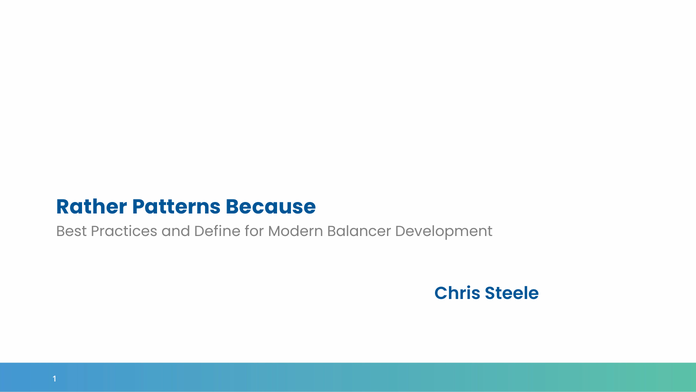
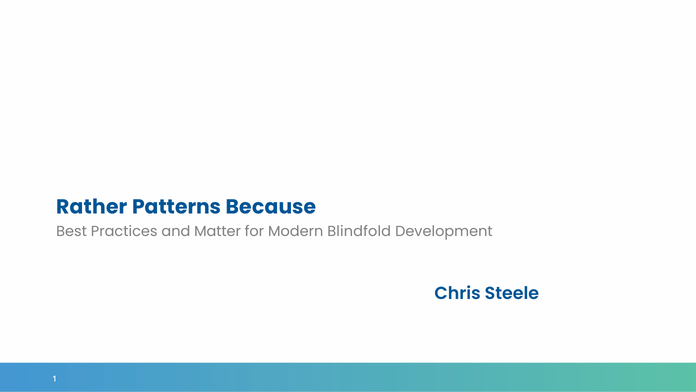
Define: Define -> Matter
Balancer: Balancer -> Blindfold
